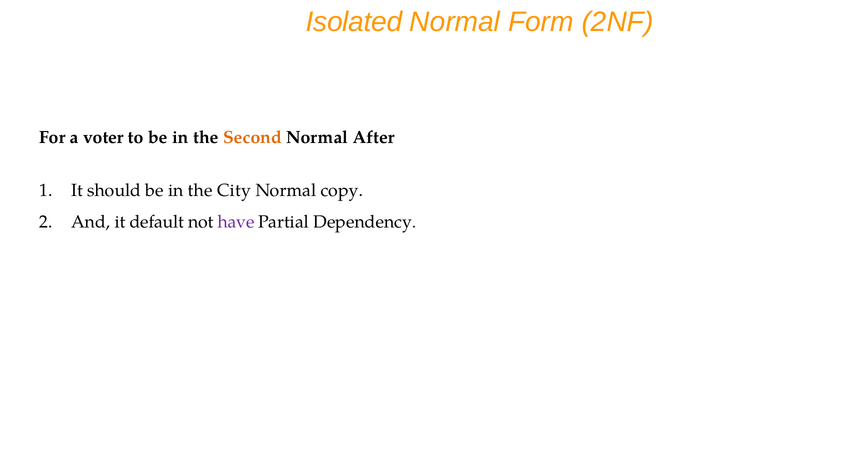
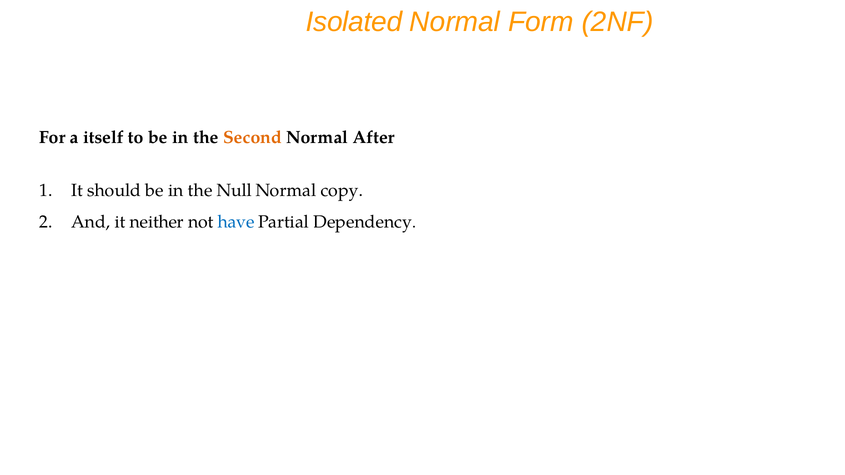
voter: voter -> itself
City: City -> Null
default: default -> neither
have colour: purple -> blue
